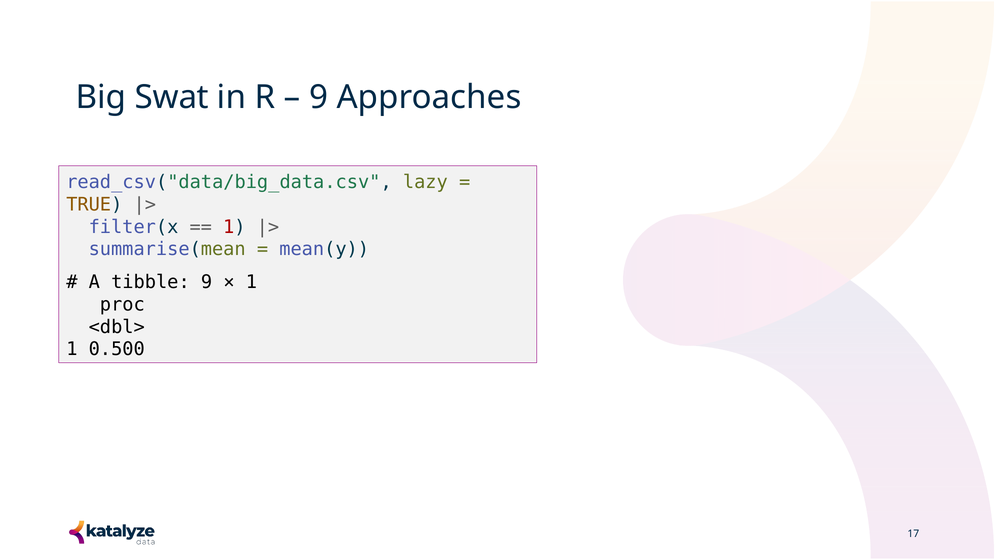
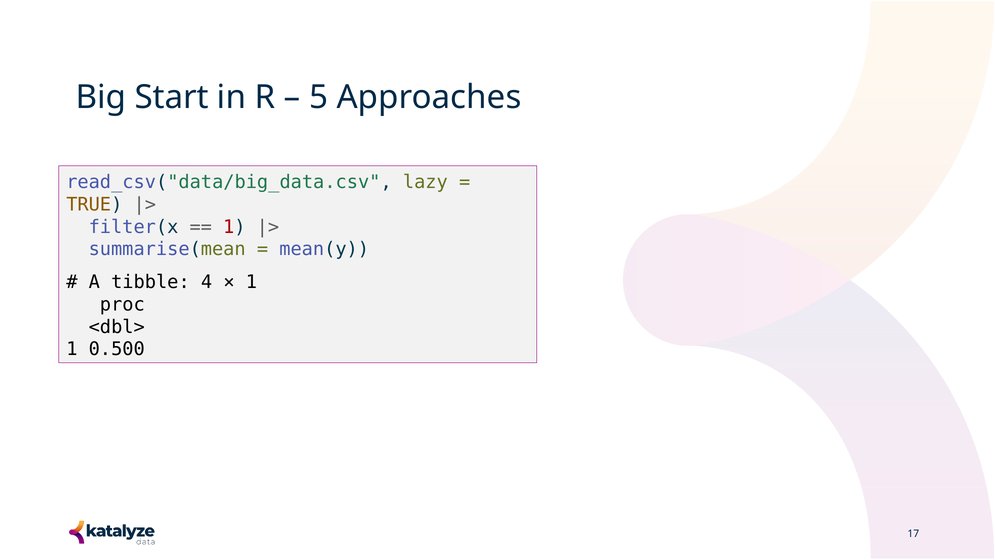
Swat: Swat -> Start
9 at (319, 97): 9 -> 5
tibble 9: 9 -> 4
